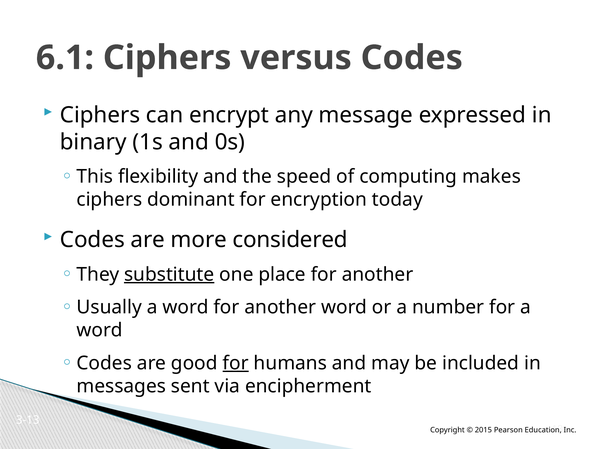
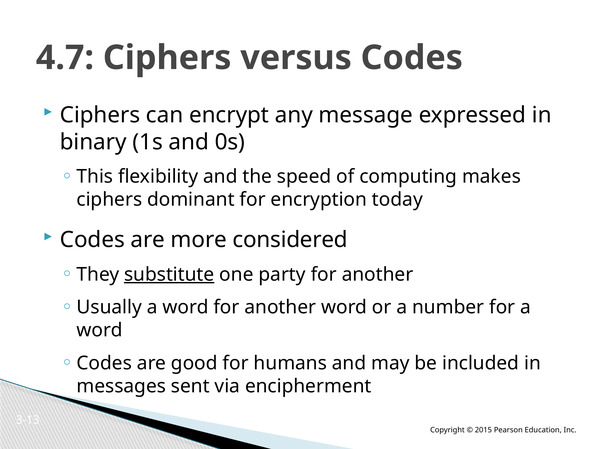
6.1: 6.1 -> 4.7
place: place -> party
for at (236, 363) underline: present -> none
